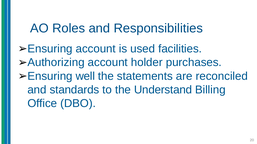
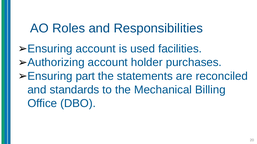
well: well -> part
Understand: Understand -> Mechanical
